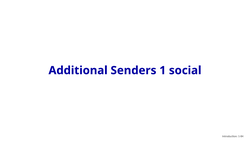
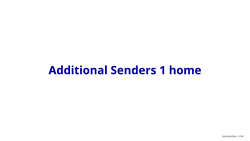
social: social -> home
